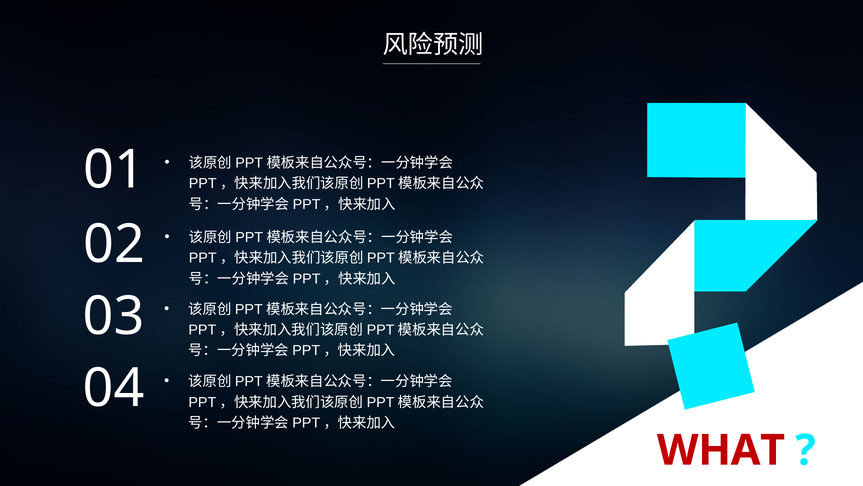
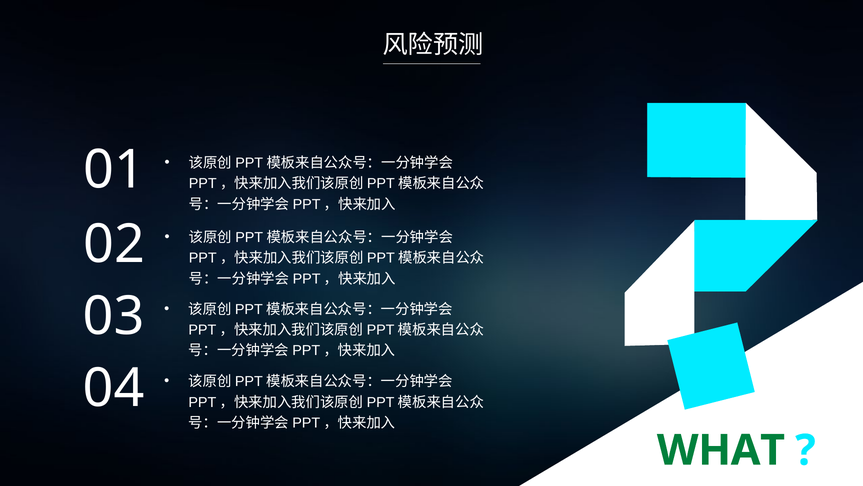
WHAT colour: red -> green
